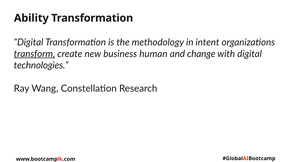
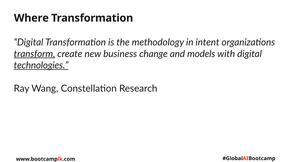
Ability: Ability -> Where
human: human -> change
change: change -> models
technologies underline: none -> present
